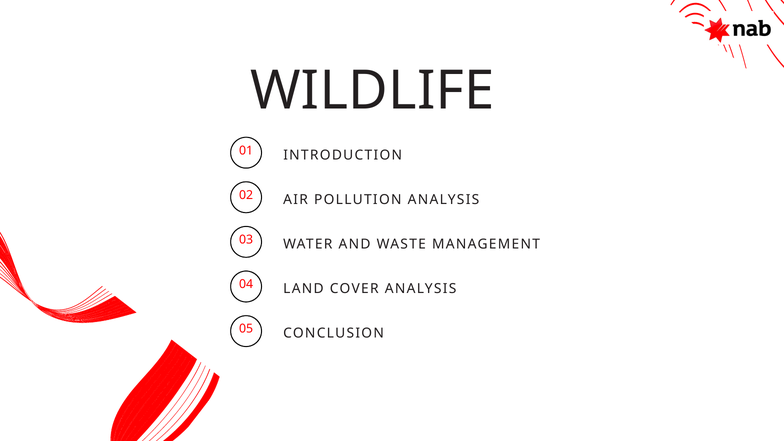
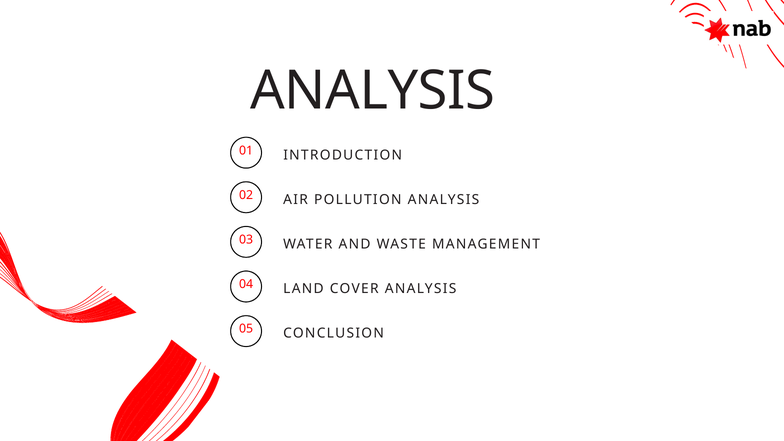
WILDLIFE at (372, 91): WILDLIFE -> ANALYSIS
